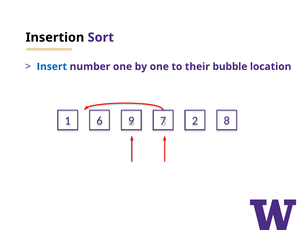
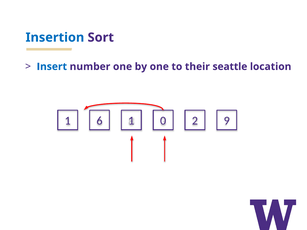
Insertion colour: black -> blue
bubble: bubble -> seattle
1 9: 9 -> 1
7: 7 -> 0
8: 8 -> 9
